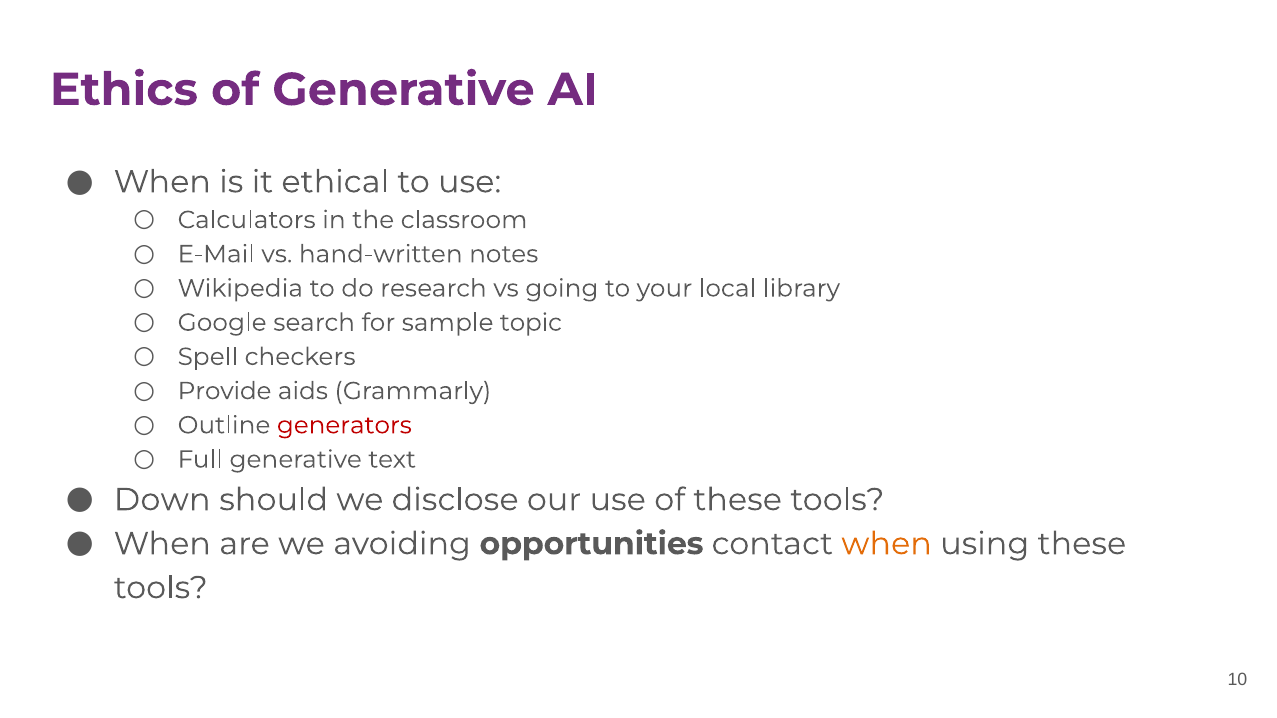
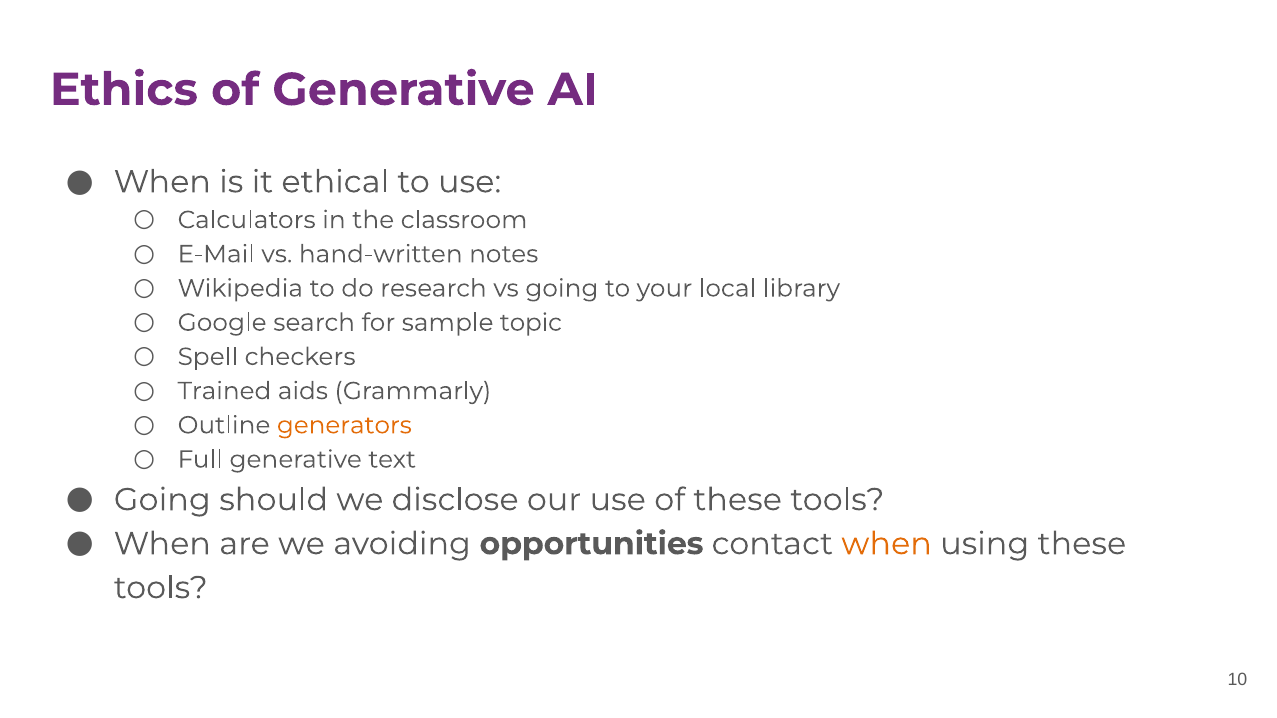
Provide: Provide -> Trained
generators colour: red -> orange
Down at (162, 500): Down -> Going
